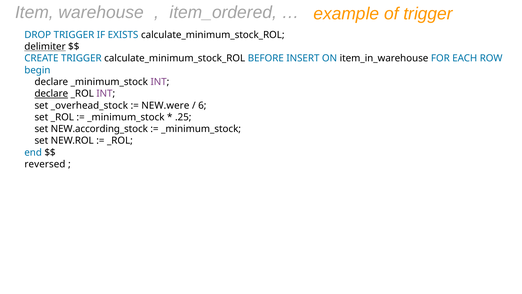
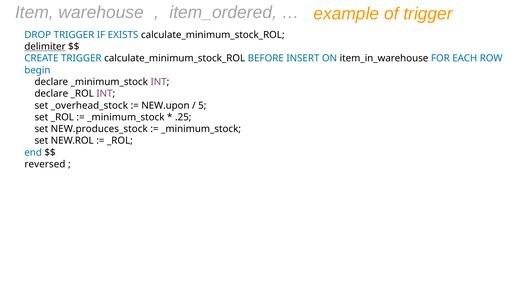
declare at (51, 94) underline: present -> none
NEW.were: NEW.were -> NEW.upon
6: 6 -> 5
NEW.according_stock: NEW.according_stock -> NEW.produces_stock
